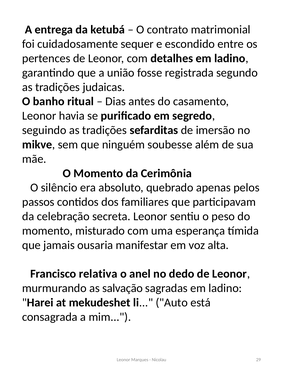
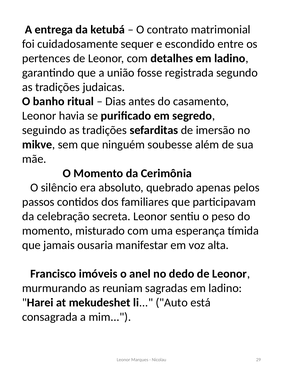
relativa: relativa -> imóveis
salvação: salvação -> reuniam
